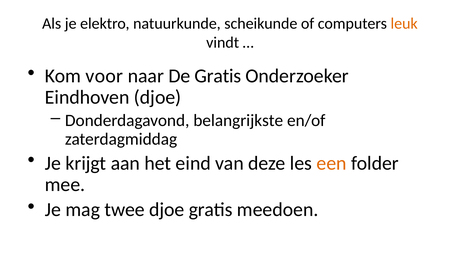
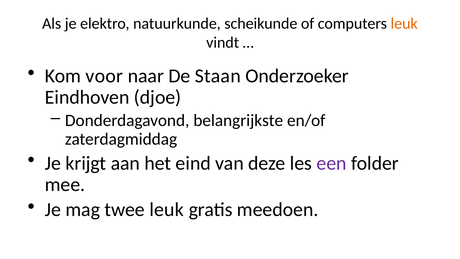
De Gratis: Gratis -> Staan
een colour: orange -> purple
twee djoe: djoe -> leuk
